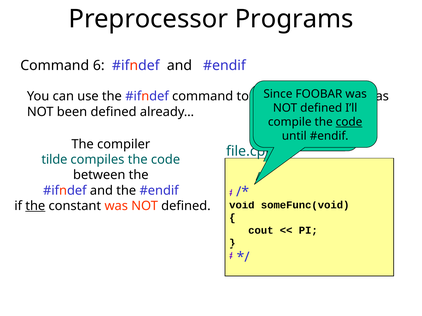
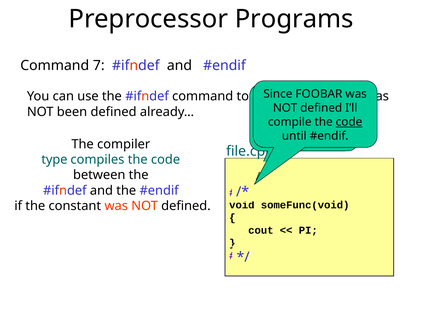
6: 6 -> 7
tilde: tilde -> type
the at (35, 206) underline: present -> none
